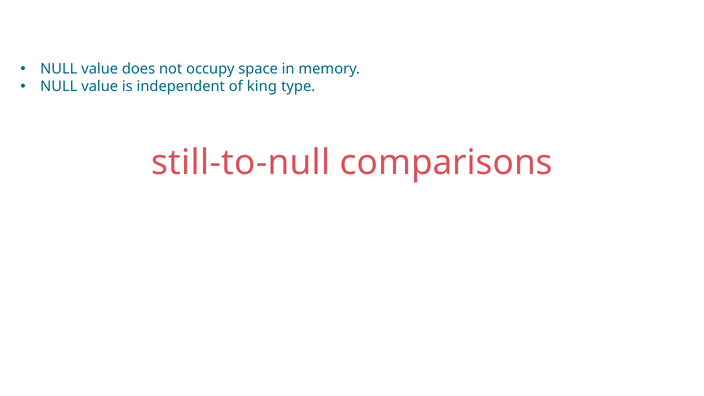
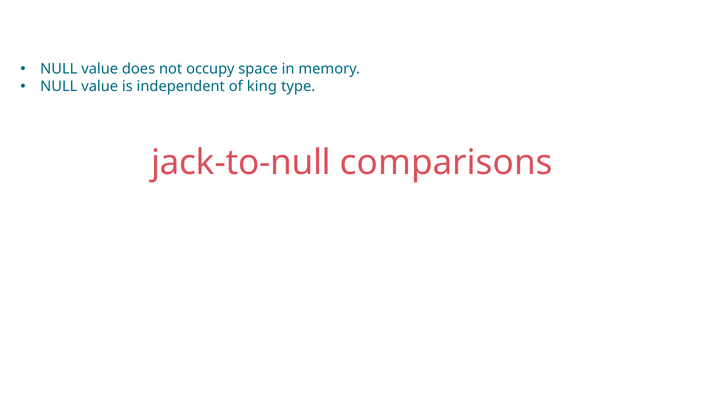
still-to-null: still-to-null -> jack-to-null
